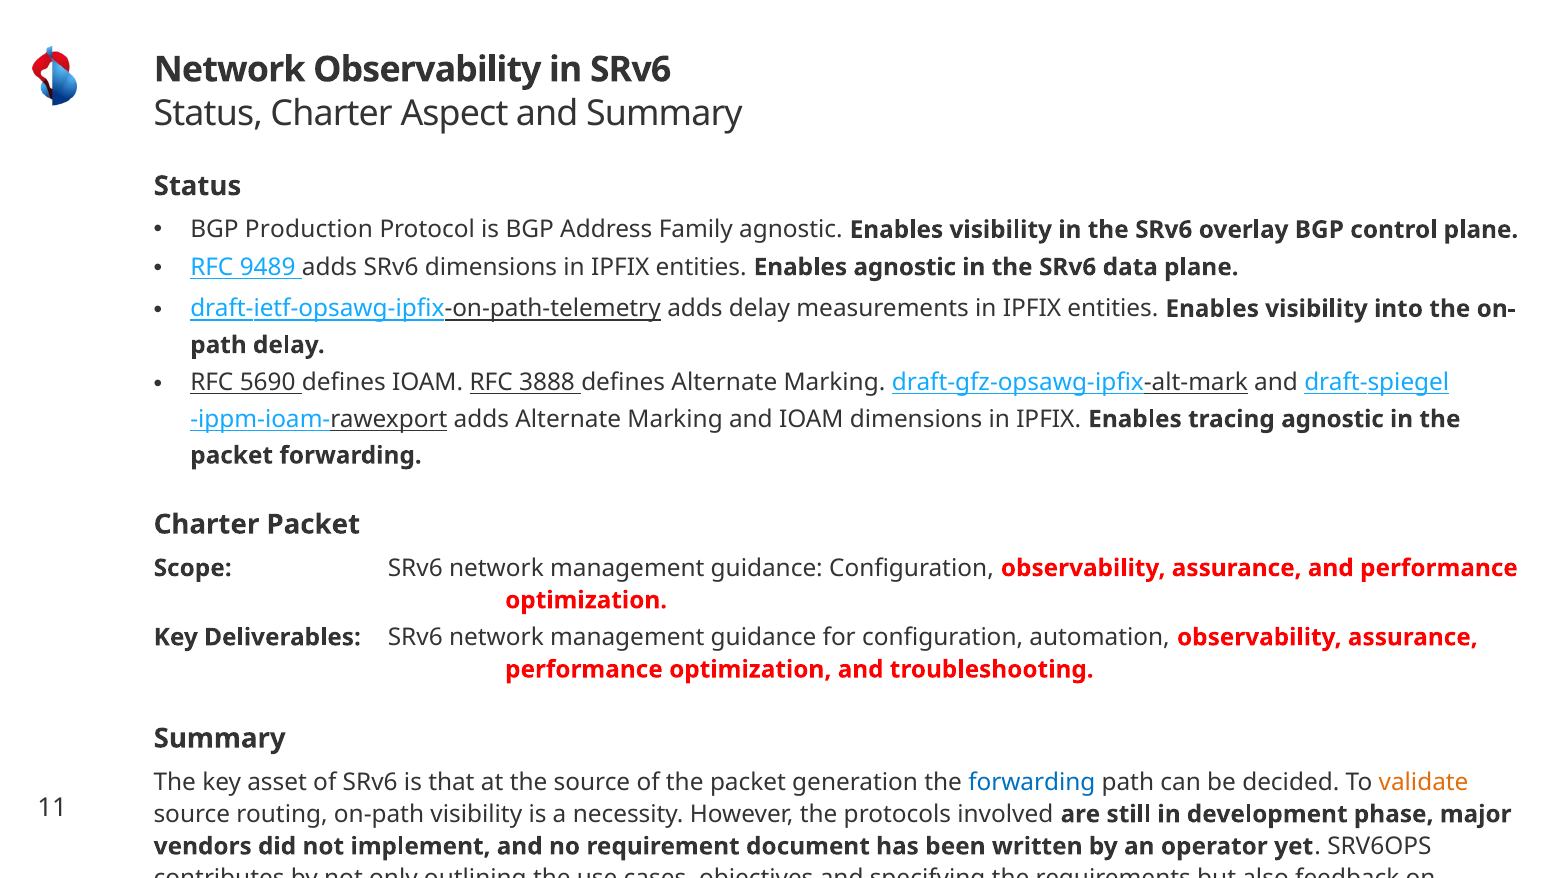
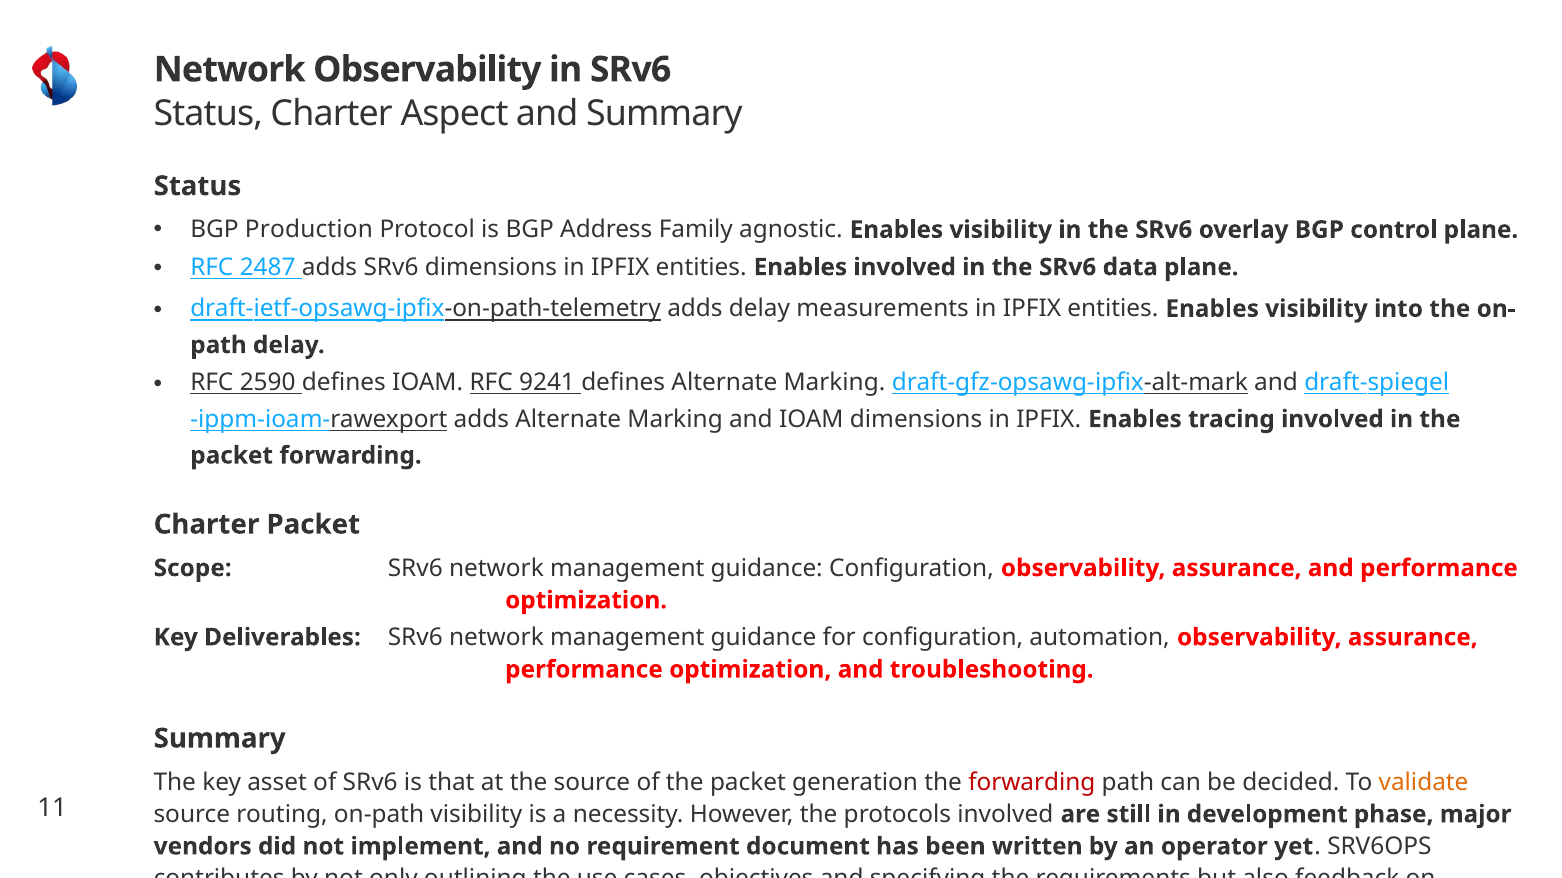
9489: 9489 -> 2487
Enables agnostic: agnostic -> involved
5690: 5690 -> 2590
3888: 3888 -> 9241
tracing agnostic: agnostic -> involved
forwarding at (1032, 783) colour: blue -> red
